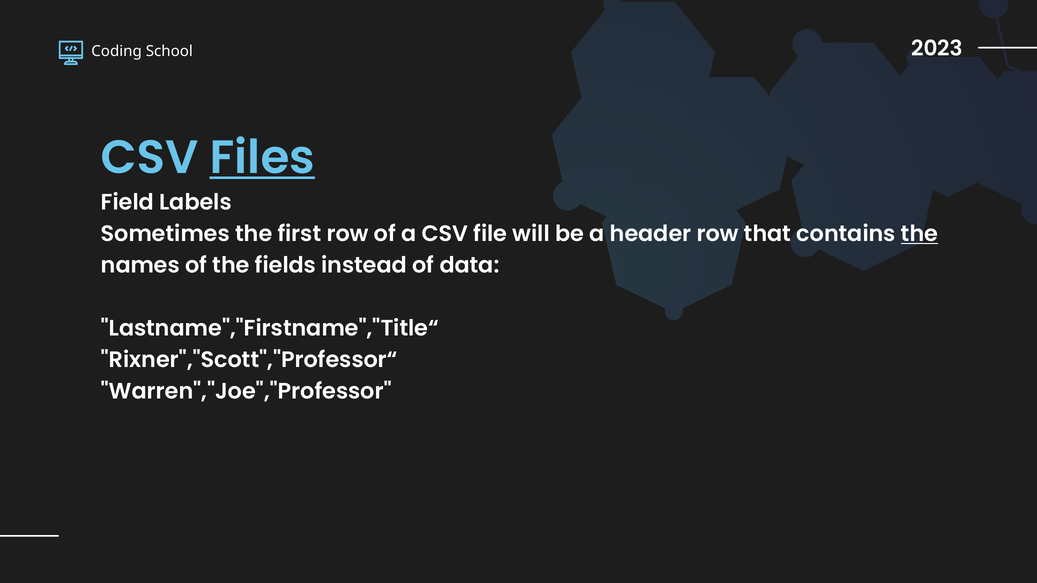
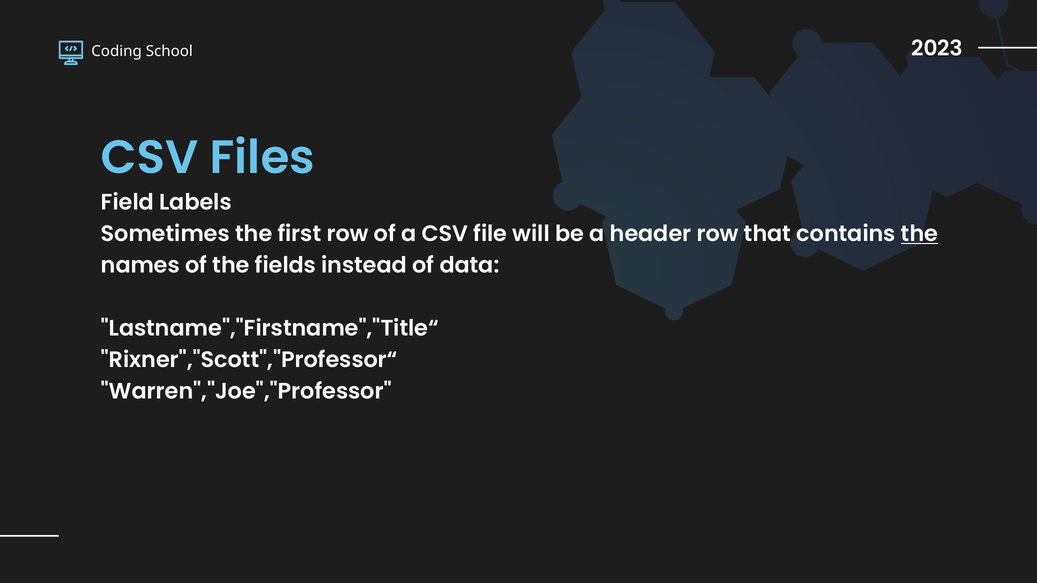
Files underline: present -> none
